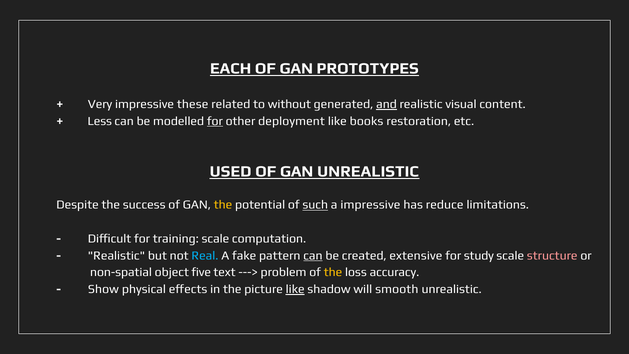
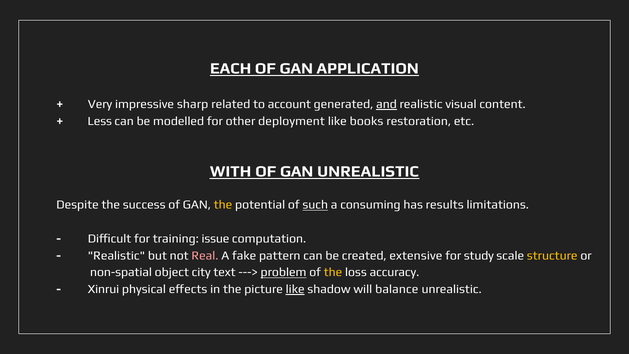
PROTOTYPES: PROTOTYPES -> APPLICATION
these: these -> sharp
without: without -> account
for at (215, 121) underline: present -> none
USED: USED -> WITH
a impressive: impressive -> consuming
reduce: reduce -> results
training scale: scale -> issue
Real colour: light blue -> pink
can at (313, 255) underline: present -> none
structure colour: pink -> yellow
five: five -> city
problem underline: none -> present
Show: Show -> Xinrui
smooth: smooth -> balance
